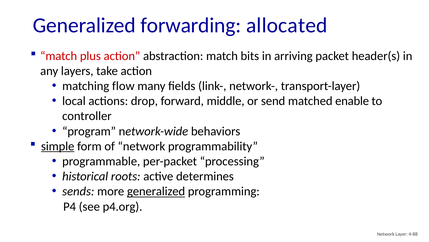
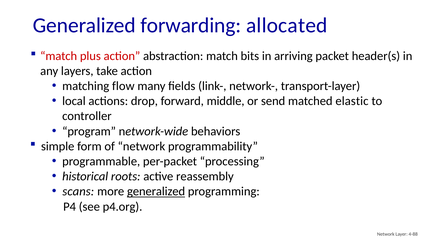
enable: enable -> elastic
simple underline: present -> none
determines: determines -> reassembly
sends: sends -> scans
